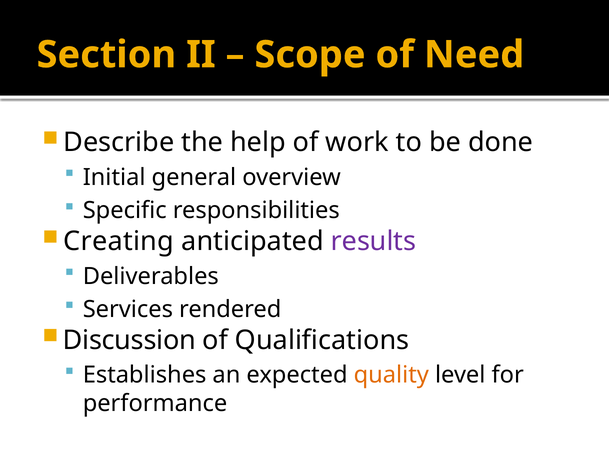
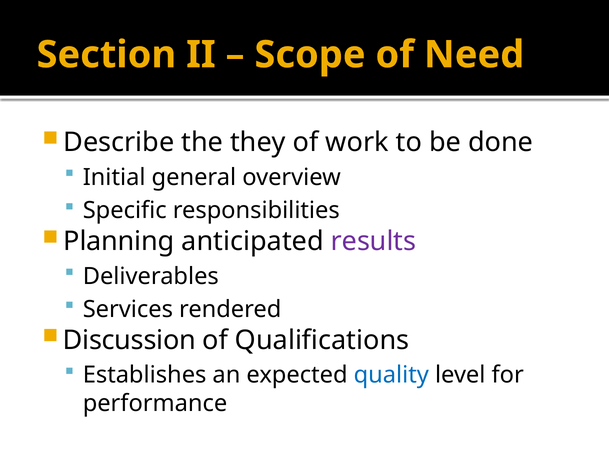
help: help -> they
Creating: Creating -> Planning
quality colour: orange -> blue
